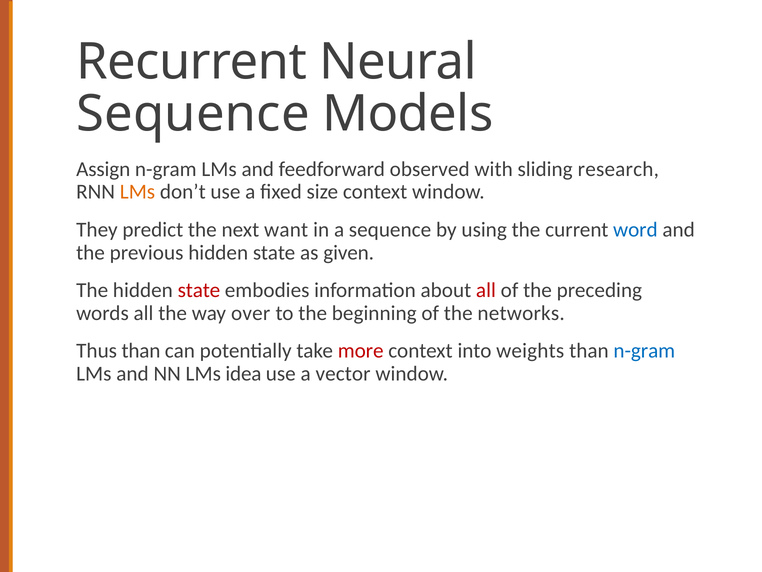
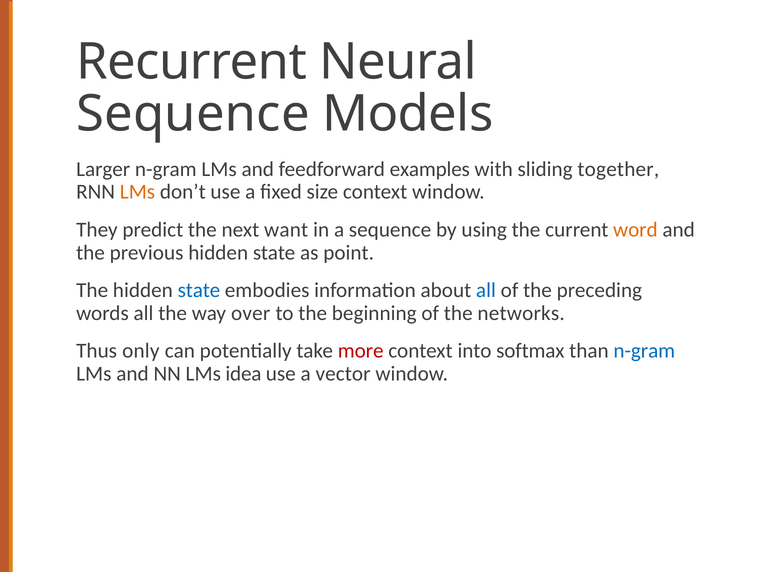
Assign: Assign -> Larger
observed: observed -> examples
research: research -> together
word colour: blue -> orange
given: given -> point
state at (199, 290) colour: red -> blue
all at (486, 290) colour: red -> blue
Thus than: than -> only
weights: weights -> softmax
